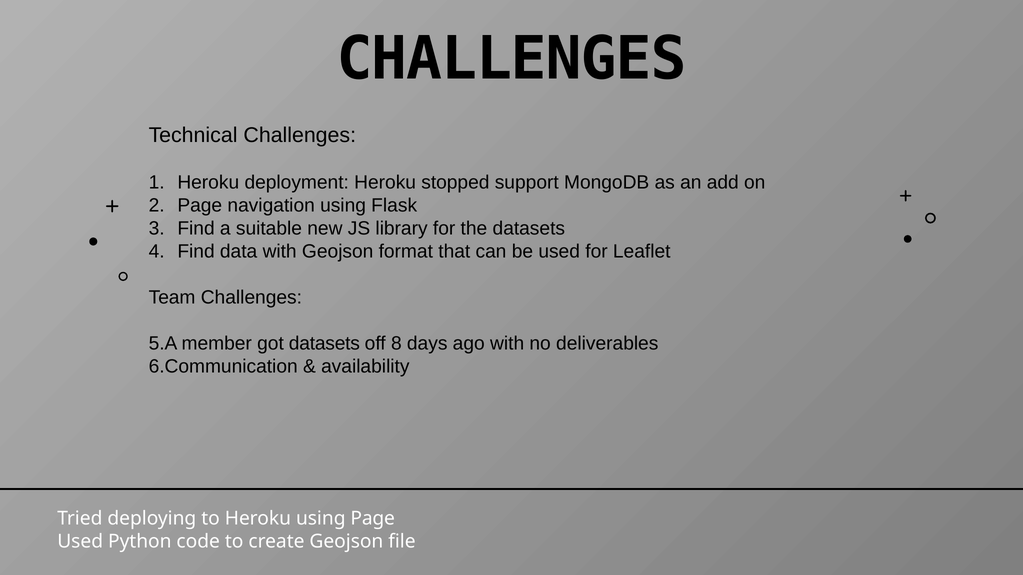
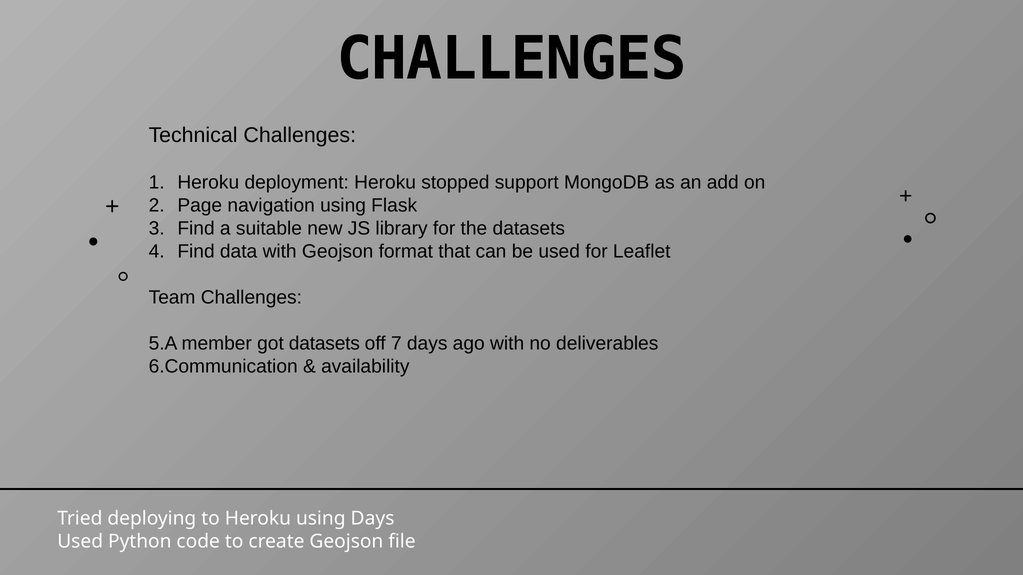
8: 8 -> 7
using Page: Page -> Days
